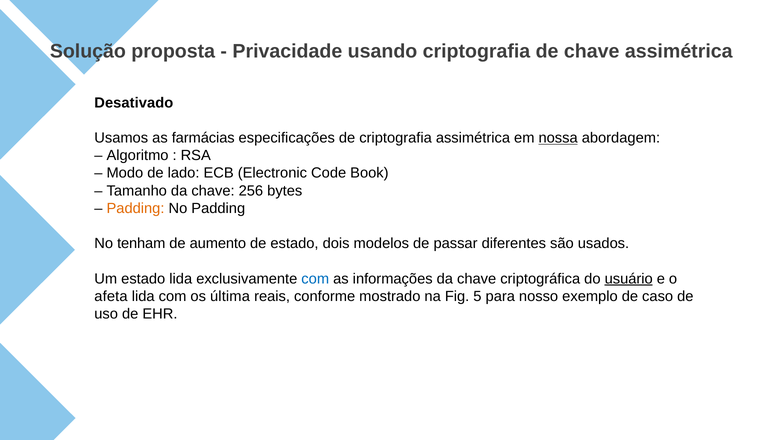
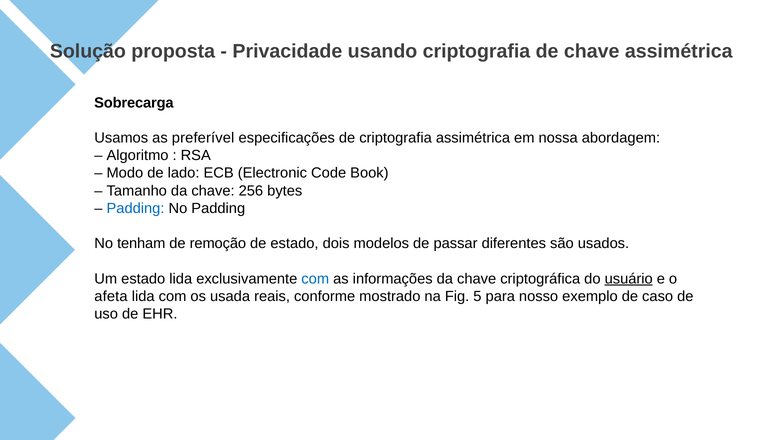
Desativado: Desativado -> Sobrecarga
farmácias: farmácias -> preferível
nossa underline: present -> none
Padding at (136, 209) colour: orange -> blue
aumento: aumento -> remoção
última: última -> usada
